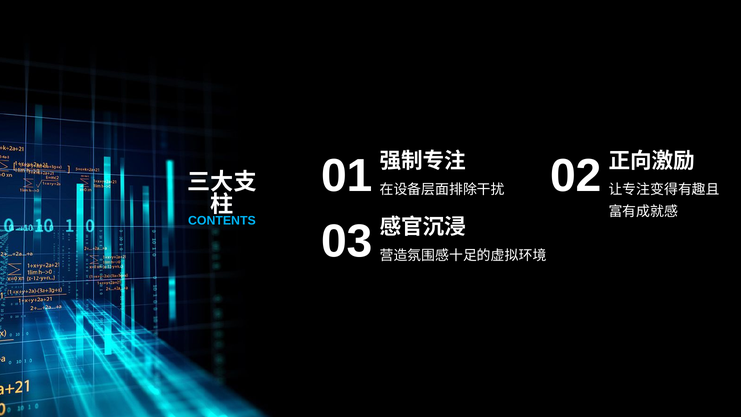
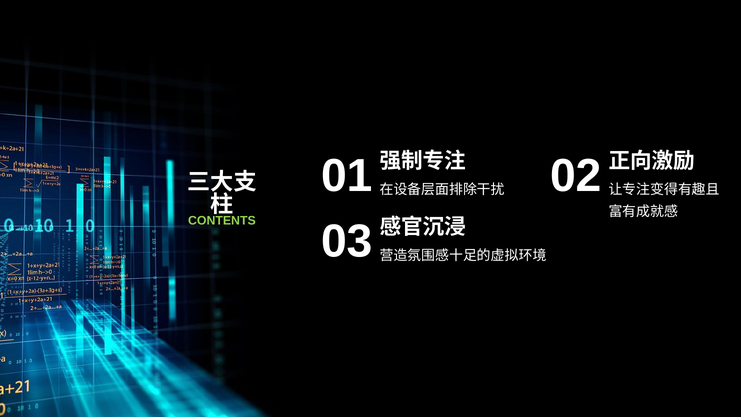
CONTENTS colour: light blue -> light green
